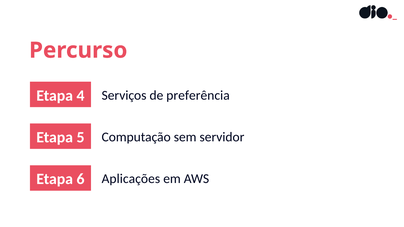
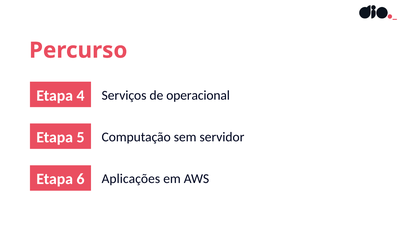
preferência: preferência -> operacional
